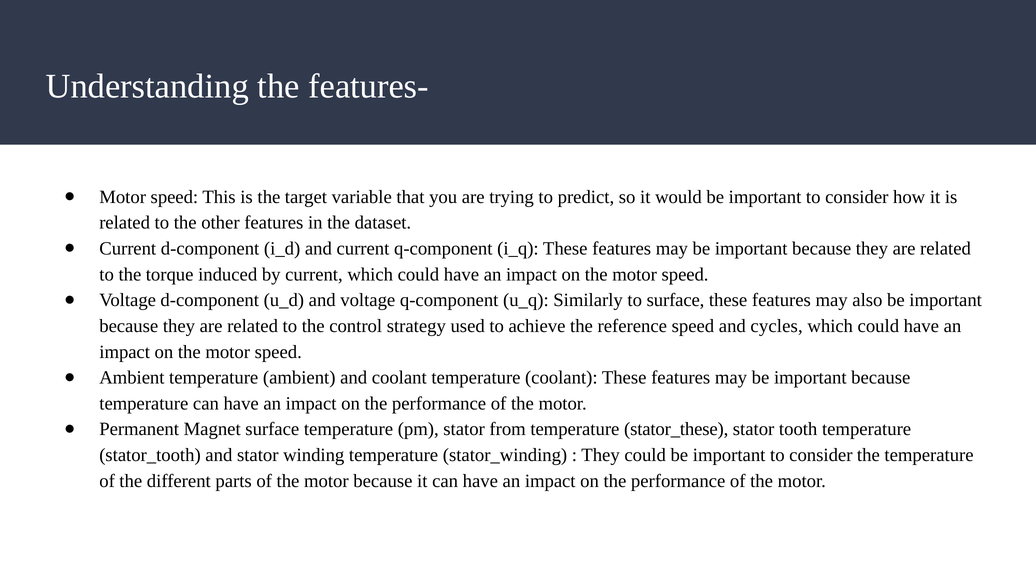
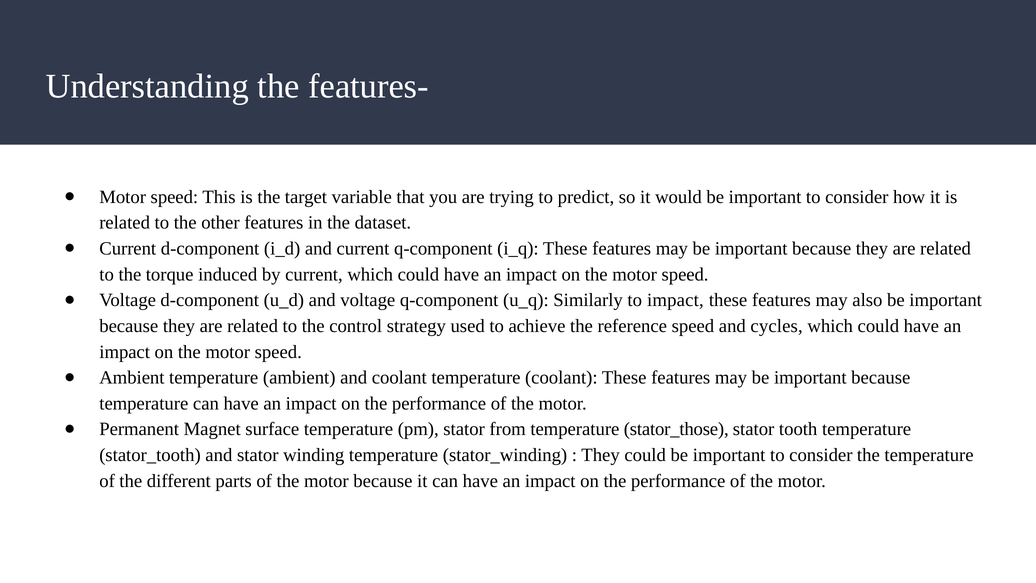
to surface: surface -> impact
stator_these: stator_these -> stator_those
